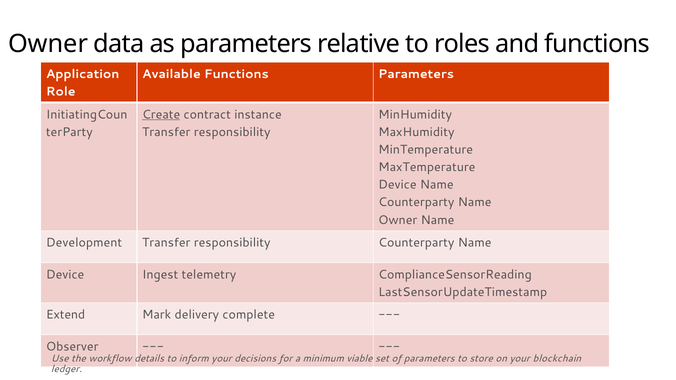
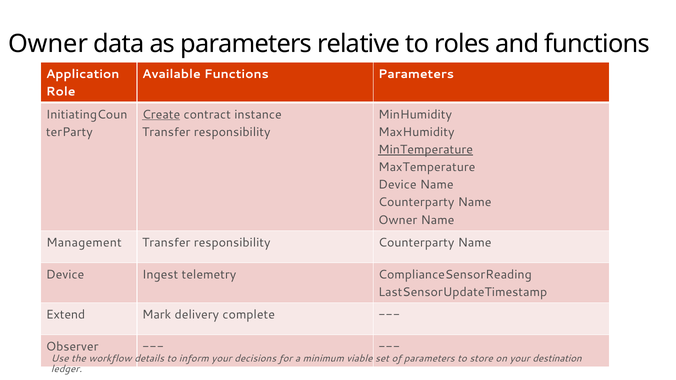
MinTemperature underline: none -> present
Development: Development -> Management
blockchain: blockchain -> destination
